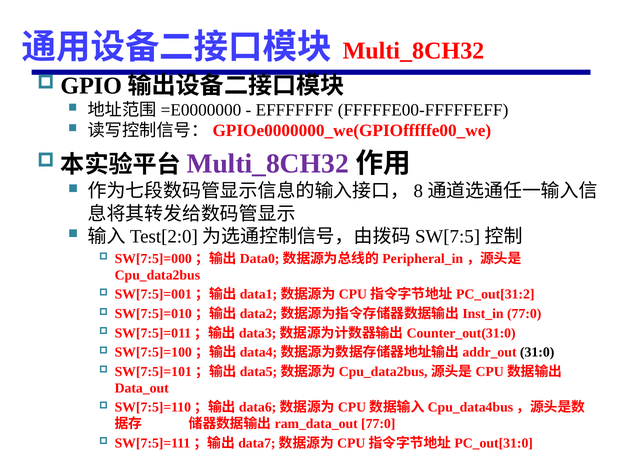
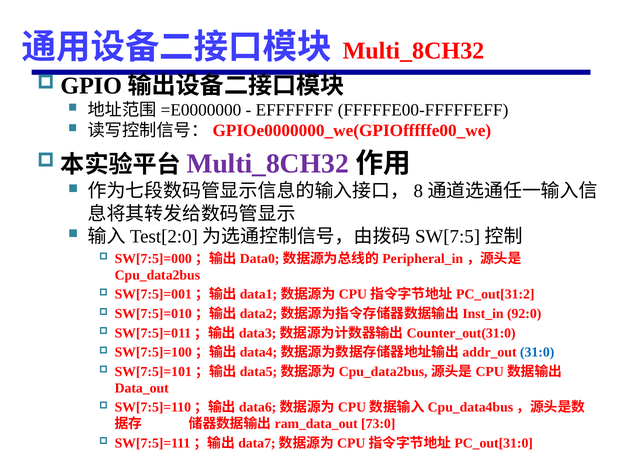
77:0 at (524, 314): 77:0 -> 92:0
31:0 colour: black -> blue
77:0 at (378, 424): 77:0 -> 73:0
